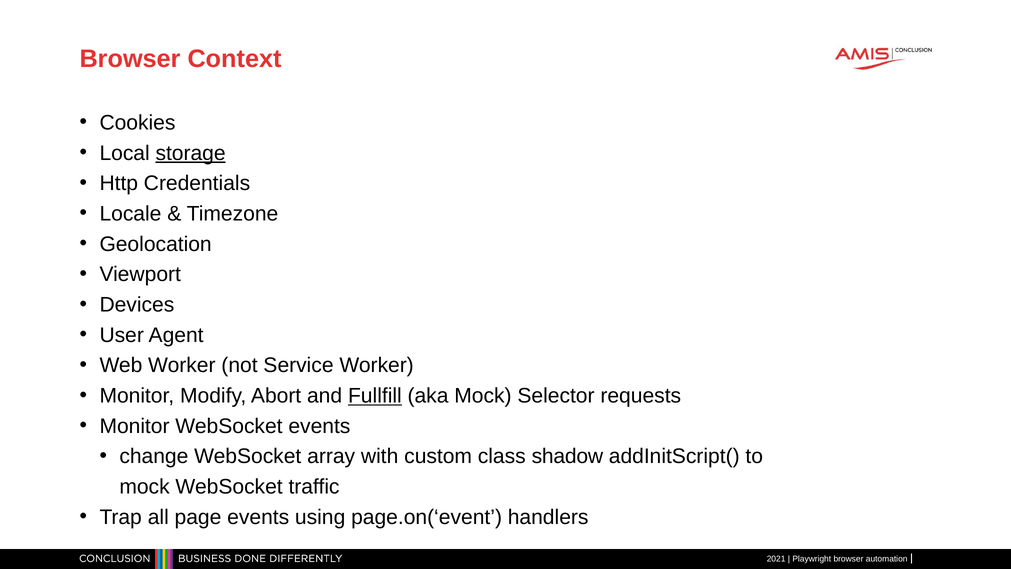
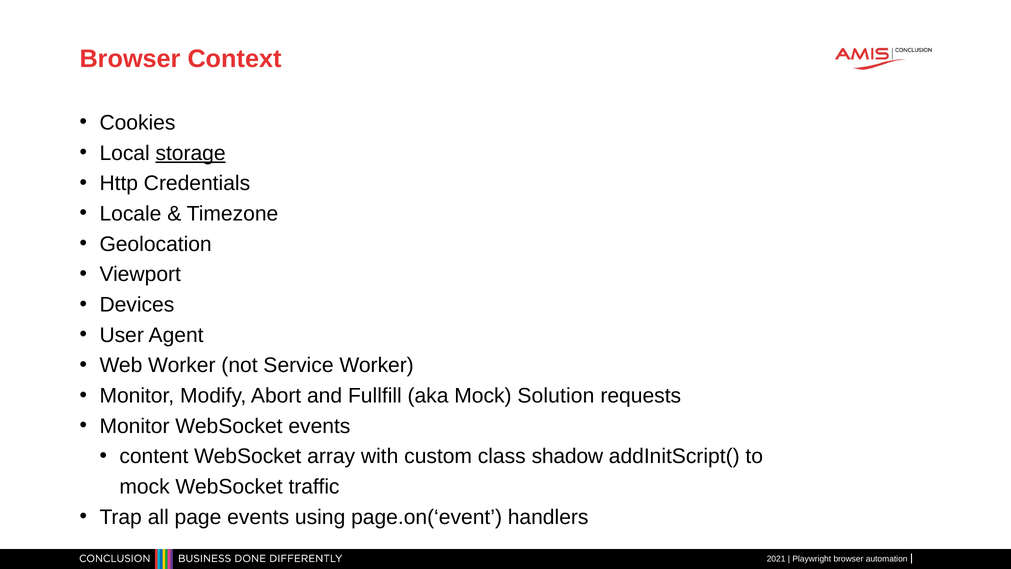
Fullfill underline: present -> none
Selector: Selector -> Solution
change: change -> content
